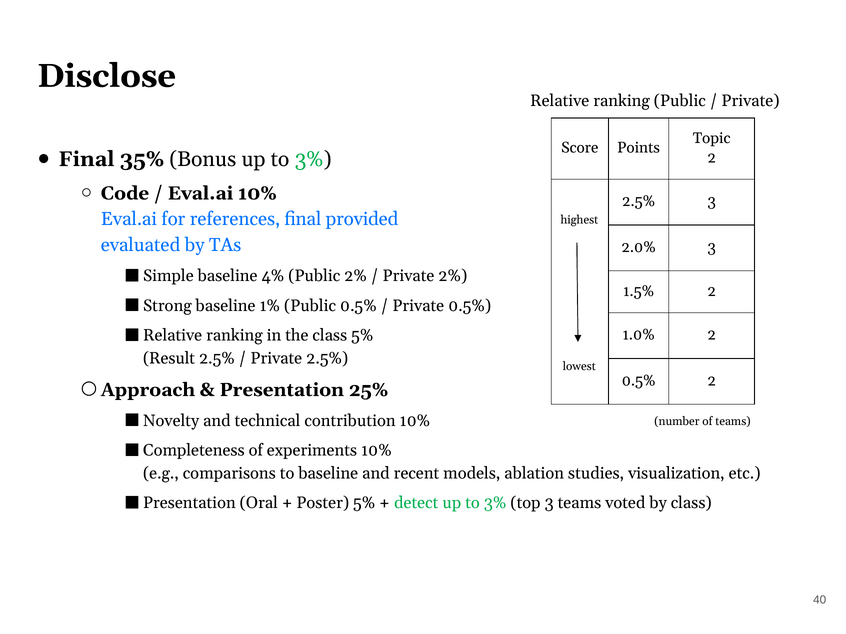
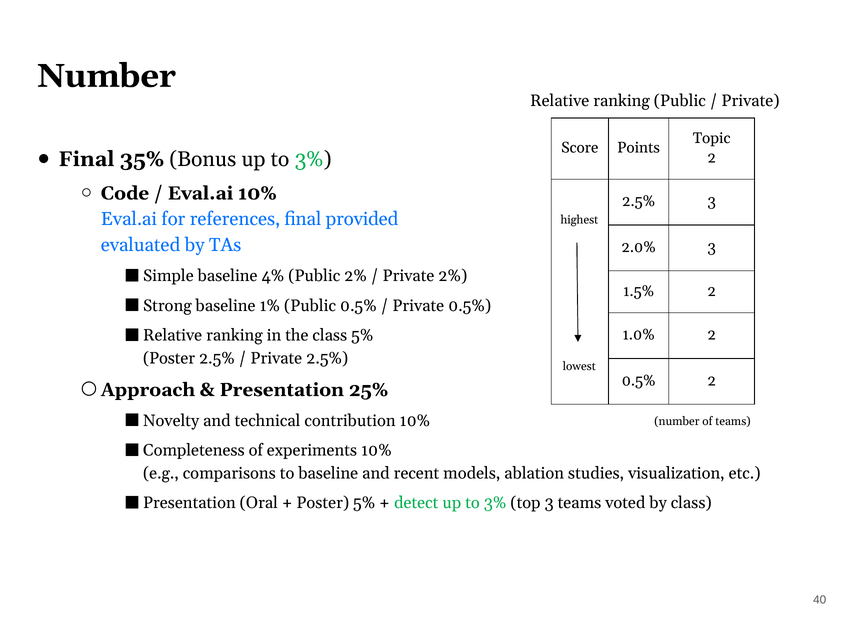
Disclose at (107, 76): Disclose -> Number
Result at (169, 358): Result -> Poster
